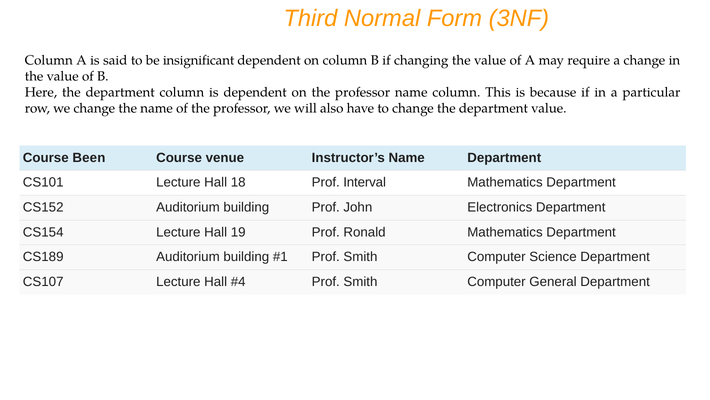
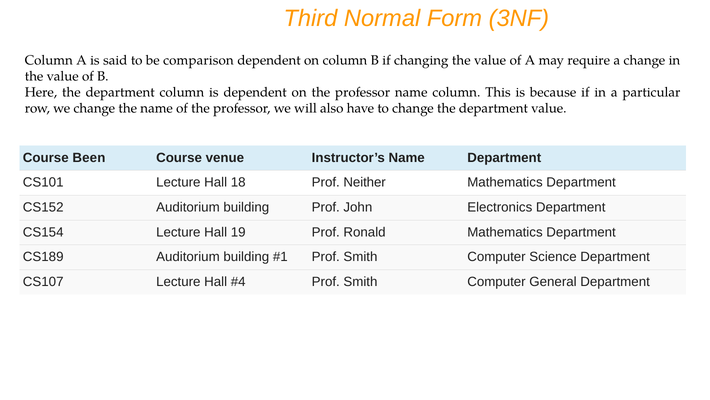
insignificant: insignificant -> comparison
Interval: Interval -> Neither
